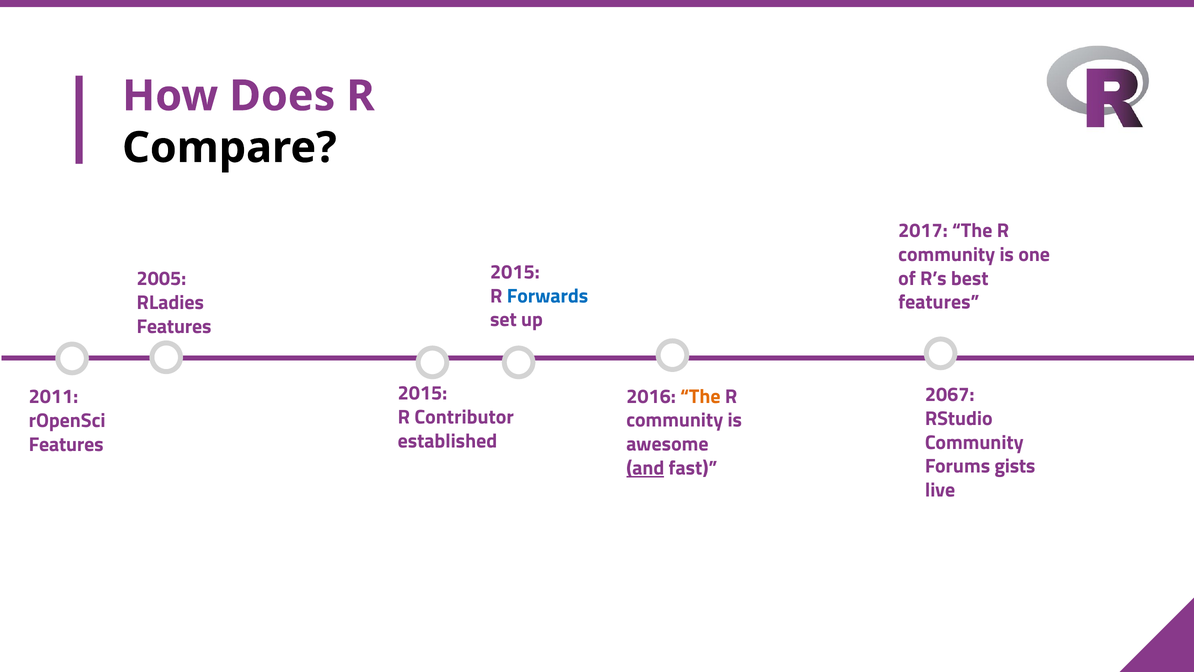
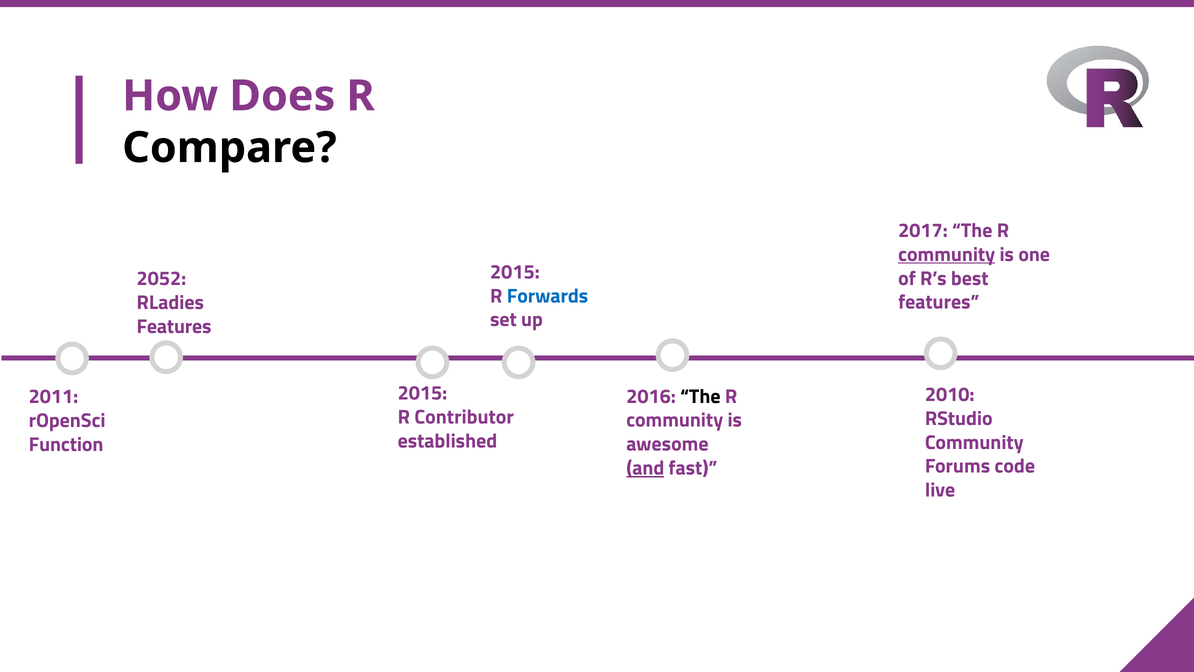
community at (947, 254) underline: none -> present
2005: 2005 -> 2052
2067: 2067 -> 2010
The at (700, 396) colour: orange -> black
Features at (66, 444): Features -> Function
gists: gists -> code
